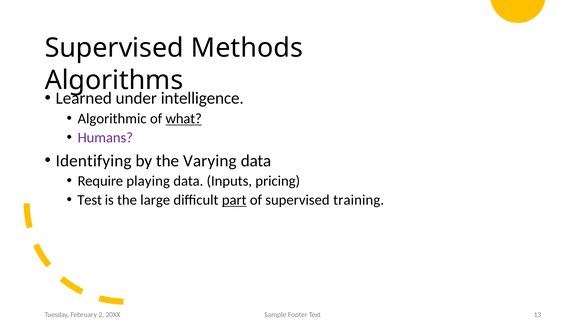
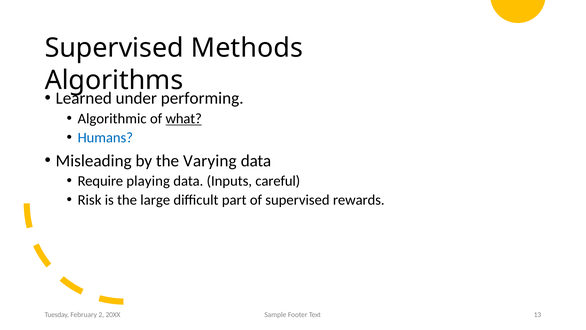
intelligence: intelligence -> performing
Humans colour: purple -> blue
Identifying: Identifying -> Misleading
pricing: pricing -> careful
Test: Test -> Risk
part underline: present -> none
training: training -> rewards
